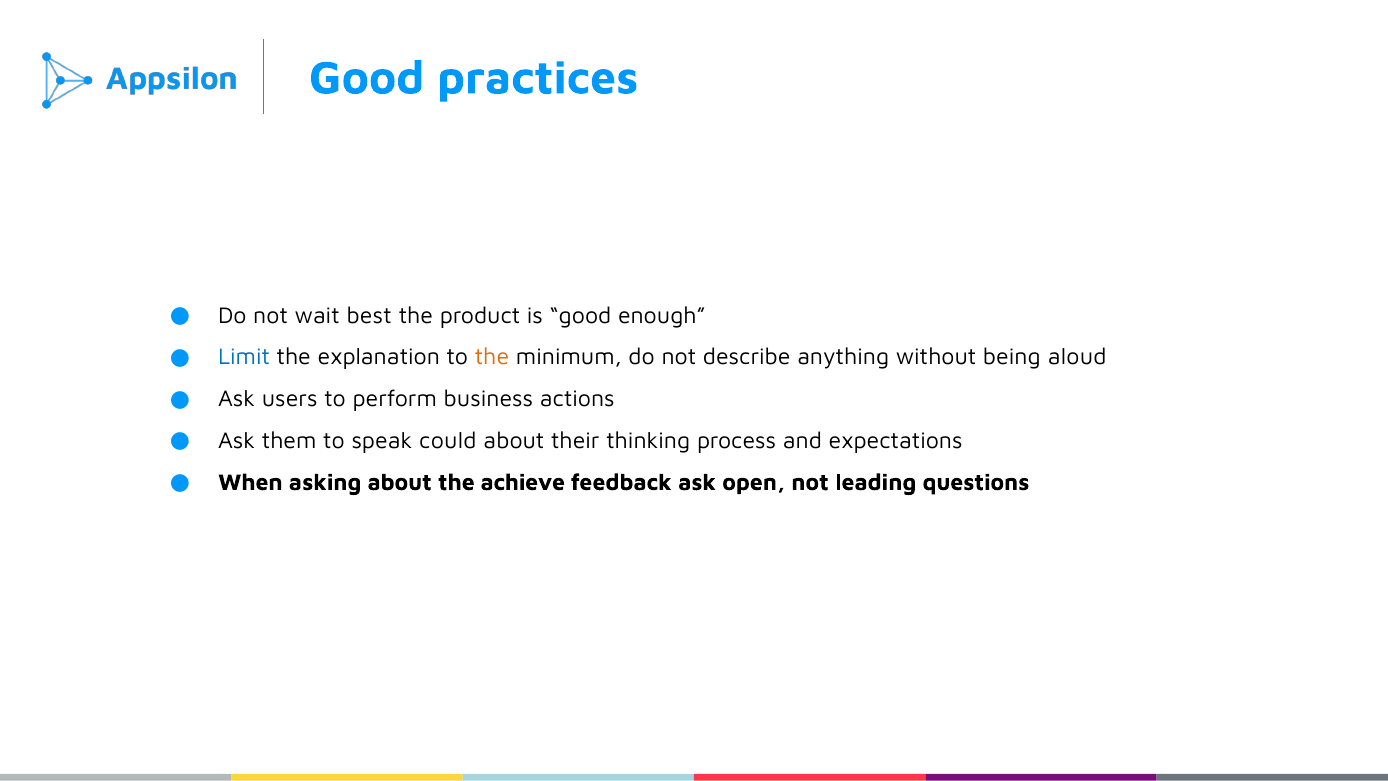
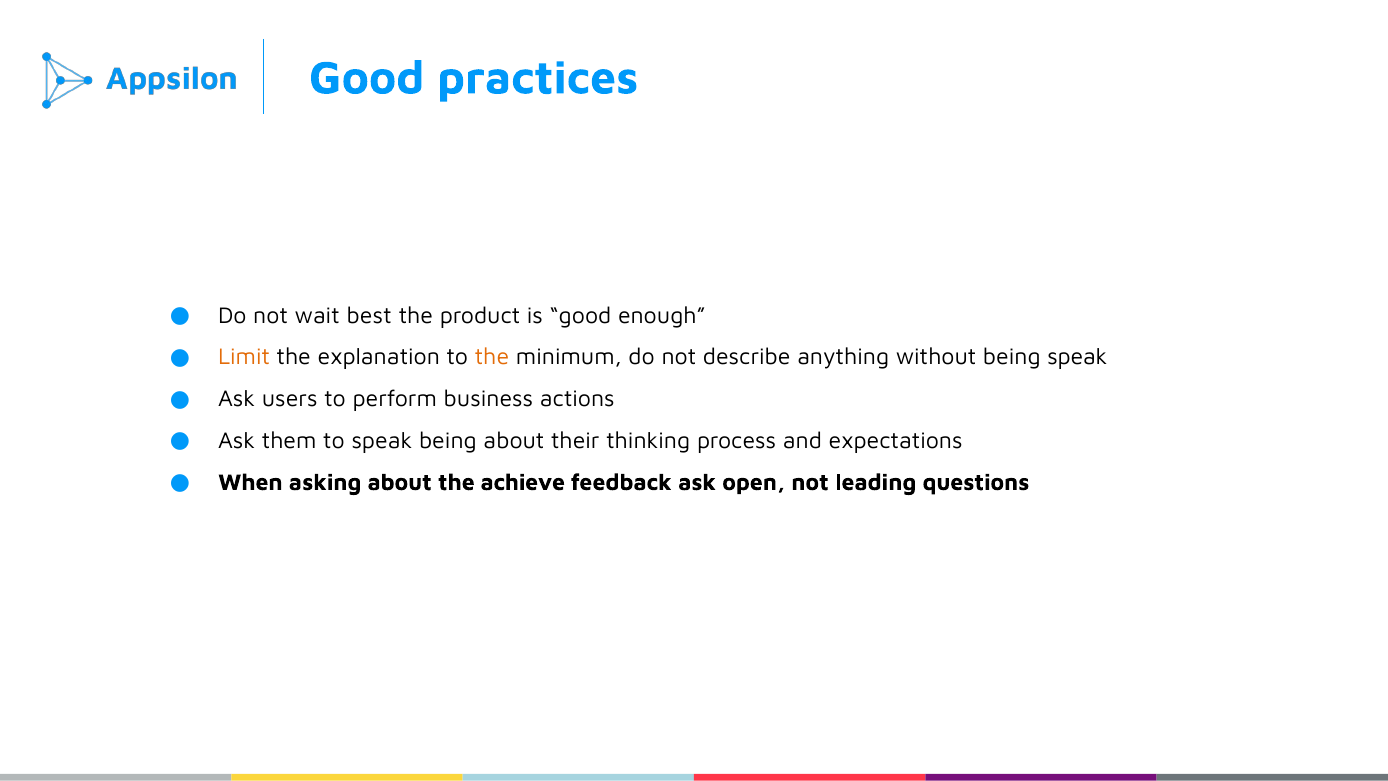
Limit colour: blue -> orange
being aloud: aloud -> speak
speak could: could -> being
